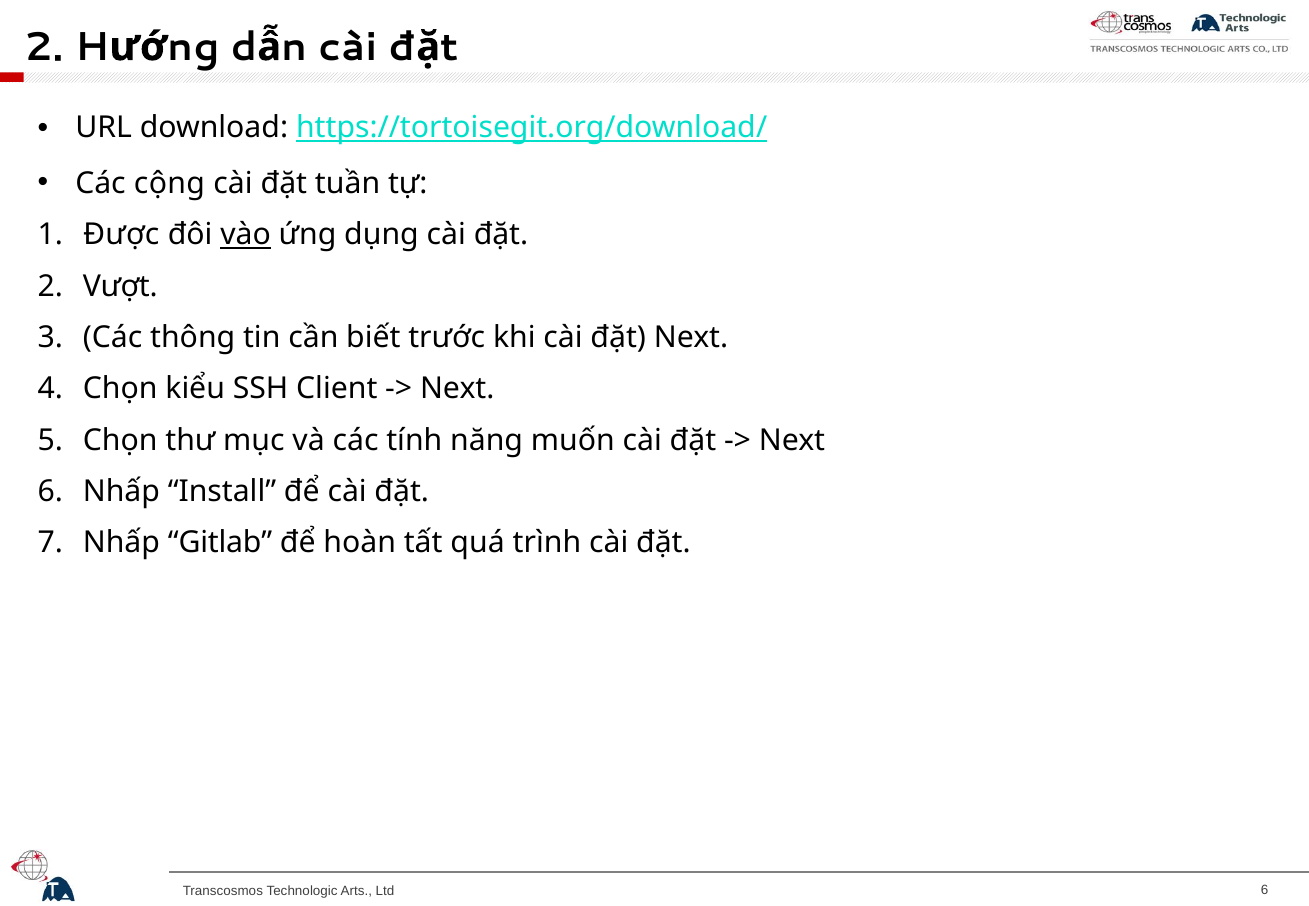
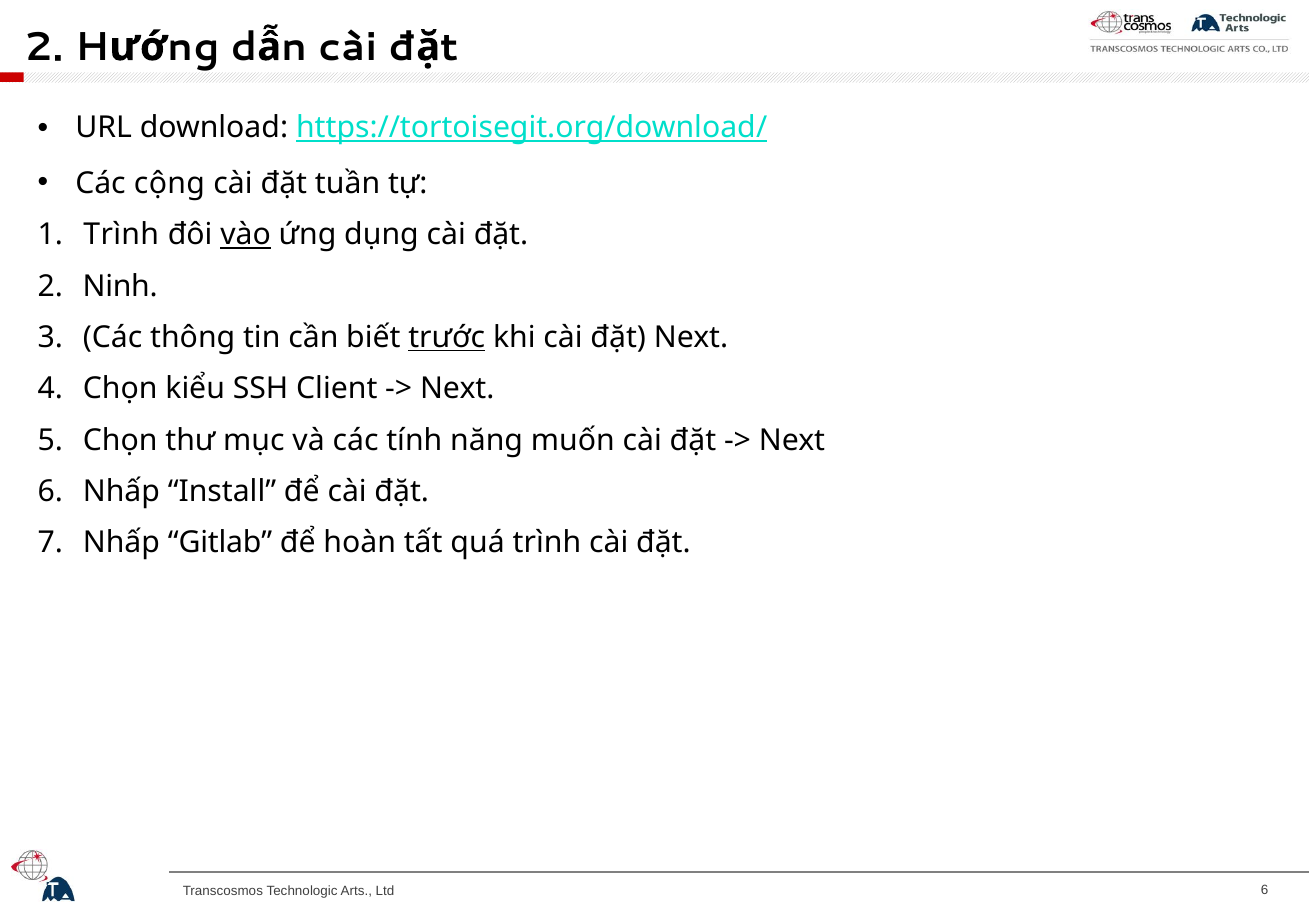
Được at (121, 235): Được -> Trình
Vượt: Vượt -> Ninh
trước underline: none -> present
